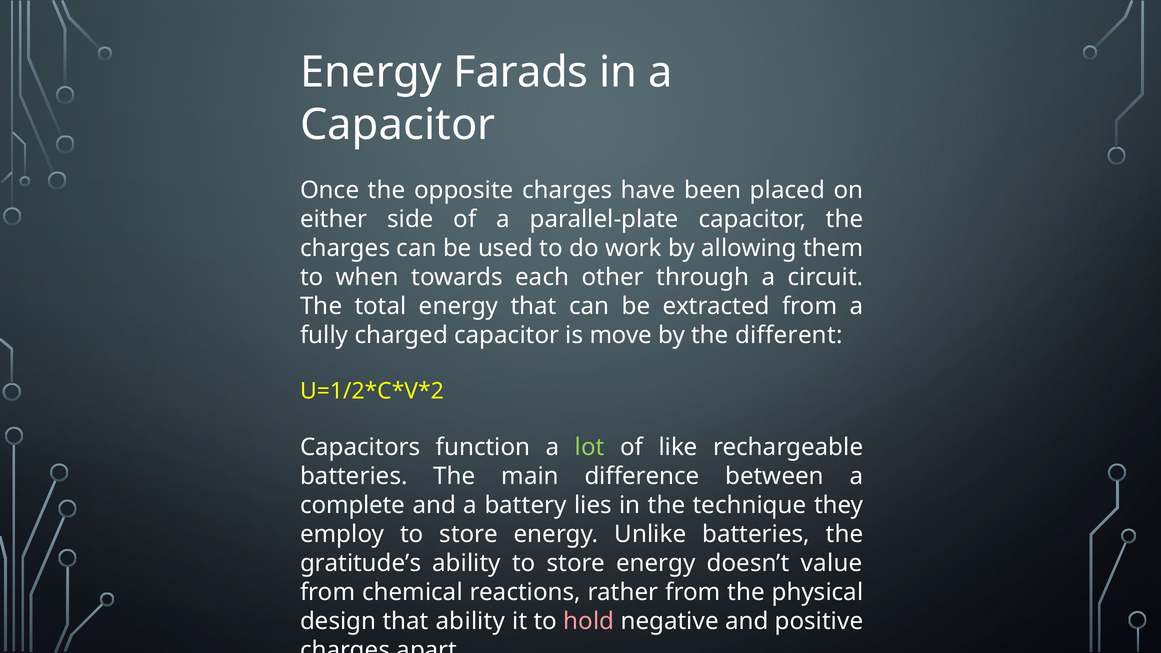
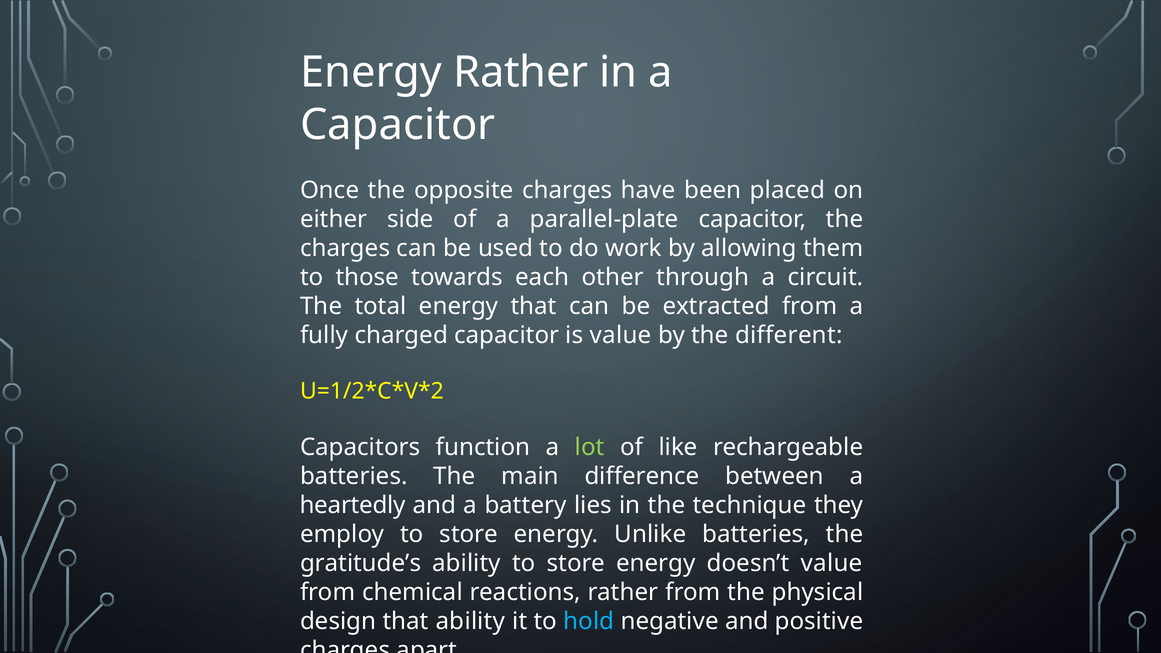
Energy Farads: Farads -> Rather
when: when -> those
is move: move -> value
complete: complete -> heartedly
hold colour: pink -> light blue
